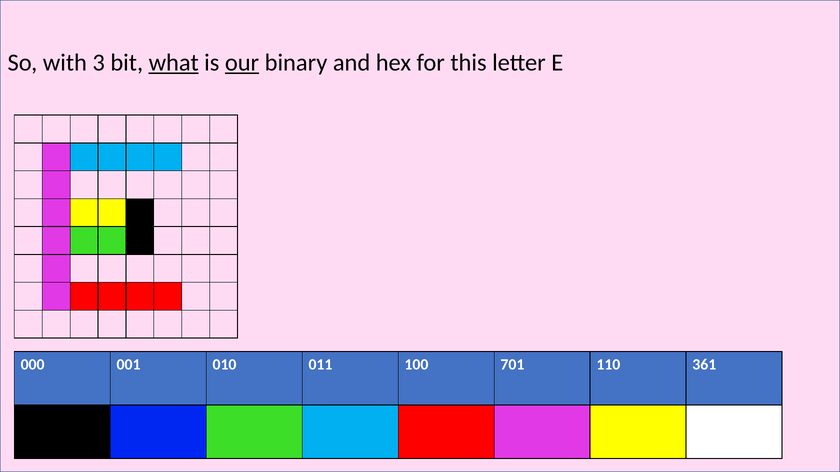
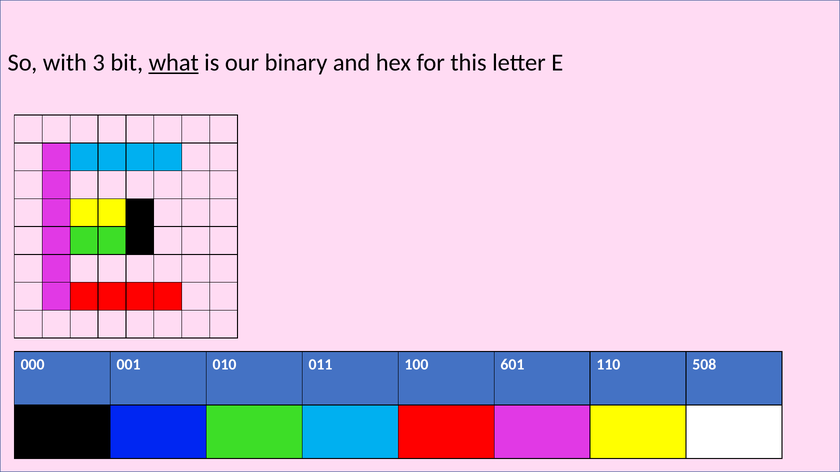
our underline: present -> none
701: 701 -> 601
361: 361 -> 508
